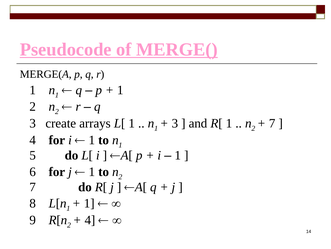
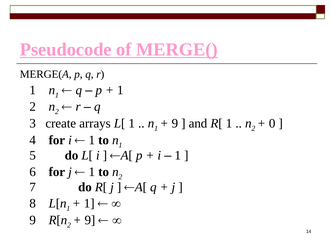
3 at (175, 123): 3 -> 9
7 at (272, 123): 7 -> 0
4 at (90, 219): 4 -> 9
